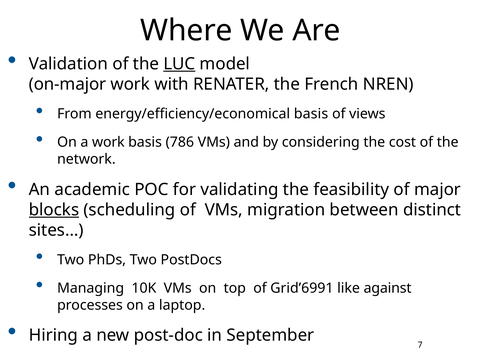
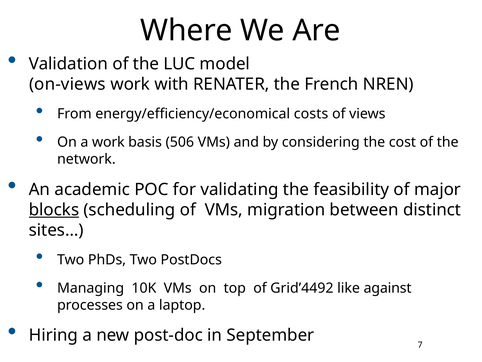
LUC underline: present -> none
on-major: on-major -> on-views
energy/efficiency/economical basis: basis -> costs
786: 786 -> 506
Grid’6991: Grid’6991 -> Grid’4492
